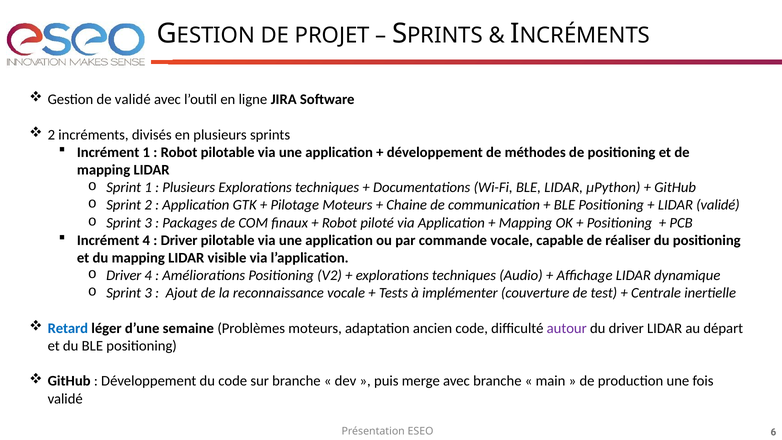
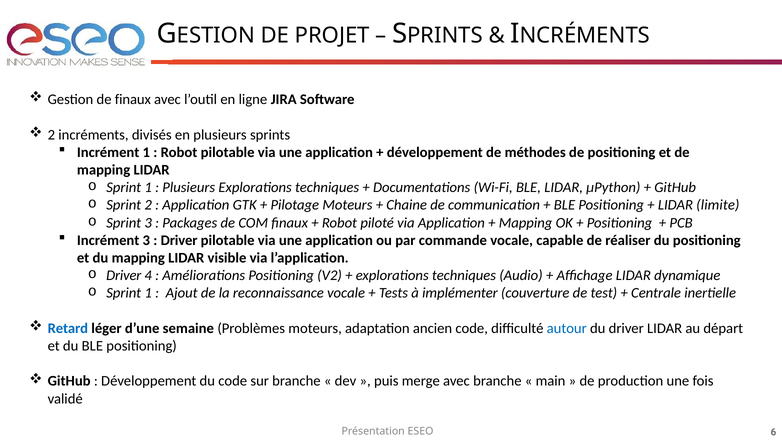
de validé: validé -> finaux
LIDAR validé: validé -> limite
Incrément 4: 4 -> 3
3 at (148, 293): 3 -> 1
autour colour: purple -> blue
